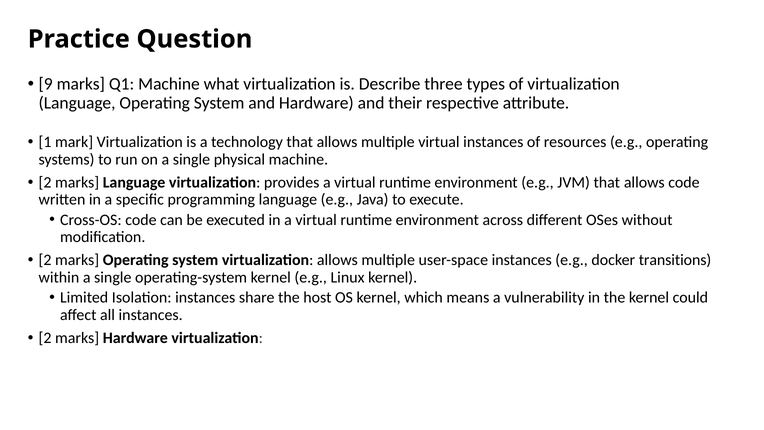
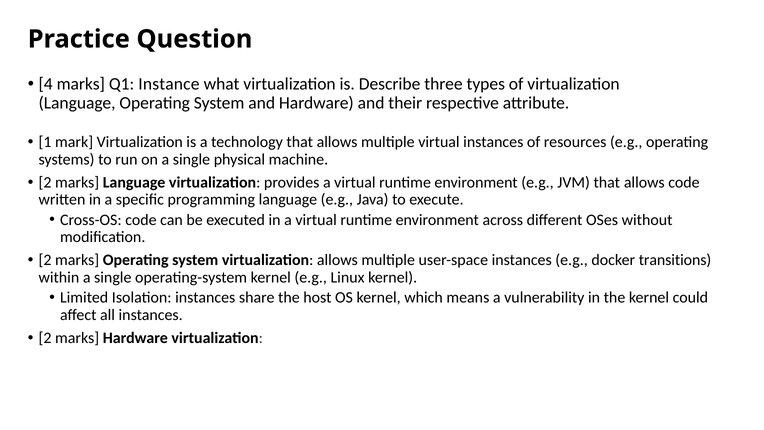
9: 9 -> 4
Q1 Machine: Machine -> Instance
